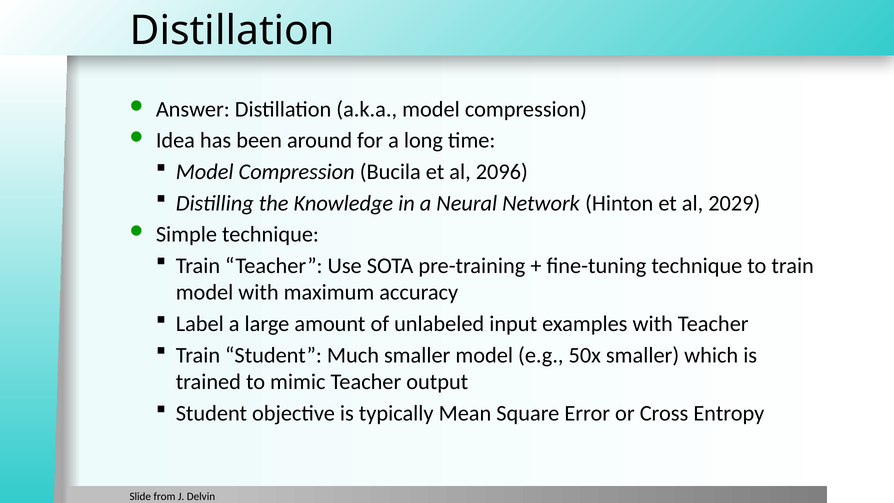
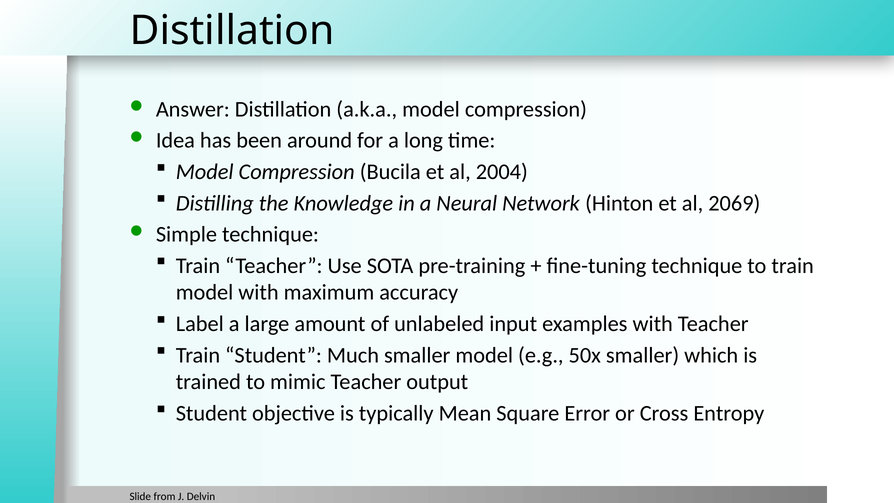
2096: 2096 -> 2004
2029: 2029 -> 2069
